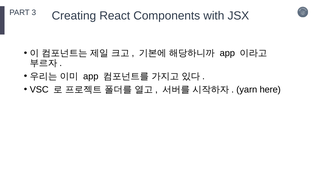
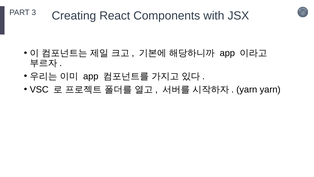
yarn here: here -> yarn
